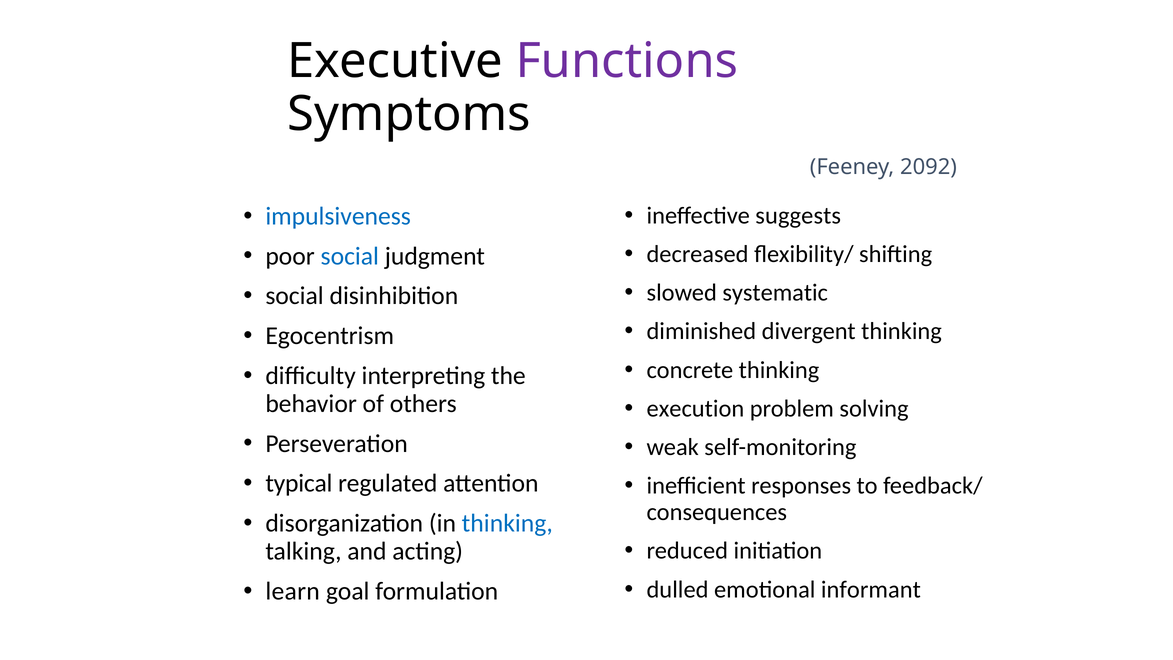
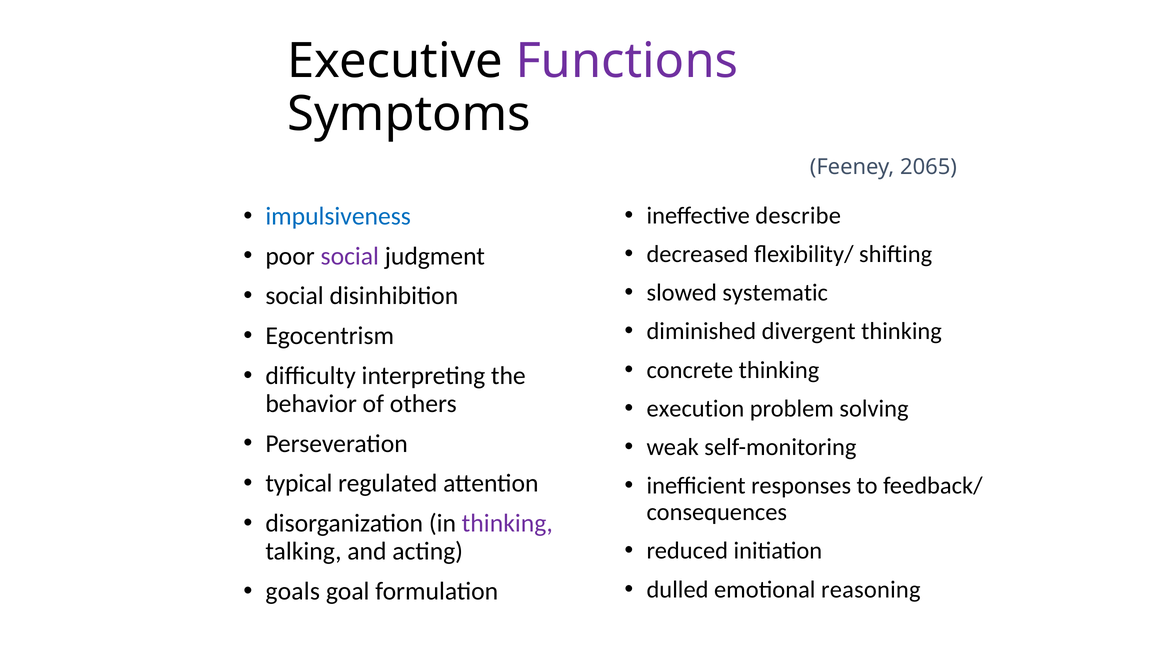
2092: 2092 -> 2065
suggests: suggests -> describe
social at (350, 256) colour: blue -> purple
thinking at (507, 523) colour: blue -> purple
informant: informant -> reasoning
learn: learn -> goals
